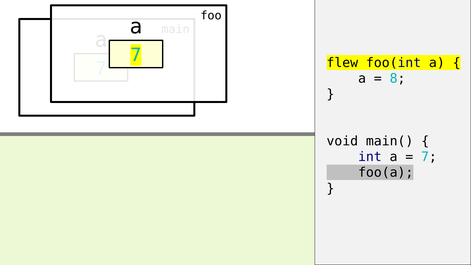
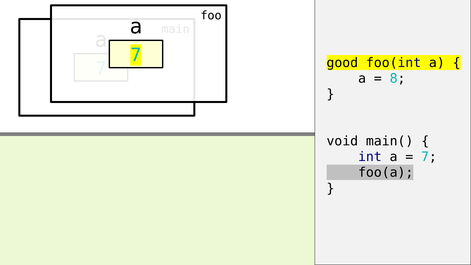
flew: flew -> good
